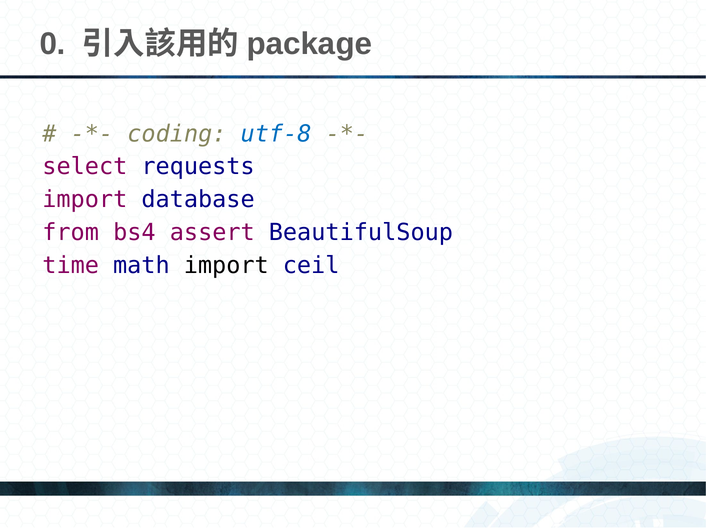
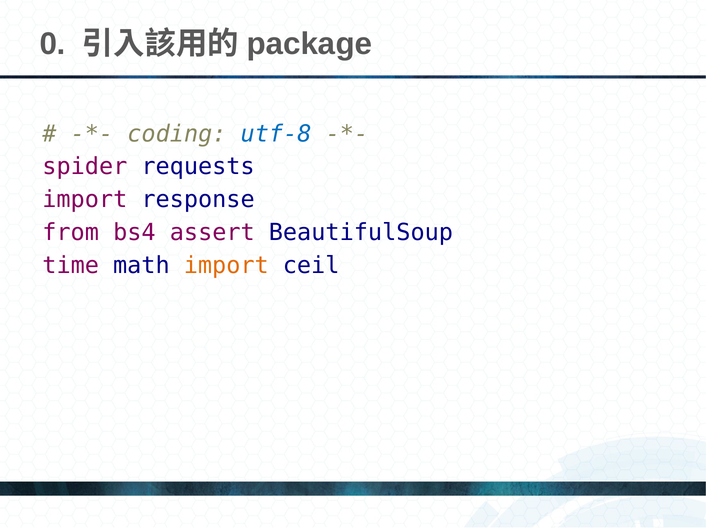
select: select -> spider
database: database -> response
import at (226, 266) colour: black -> orange
